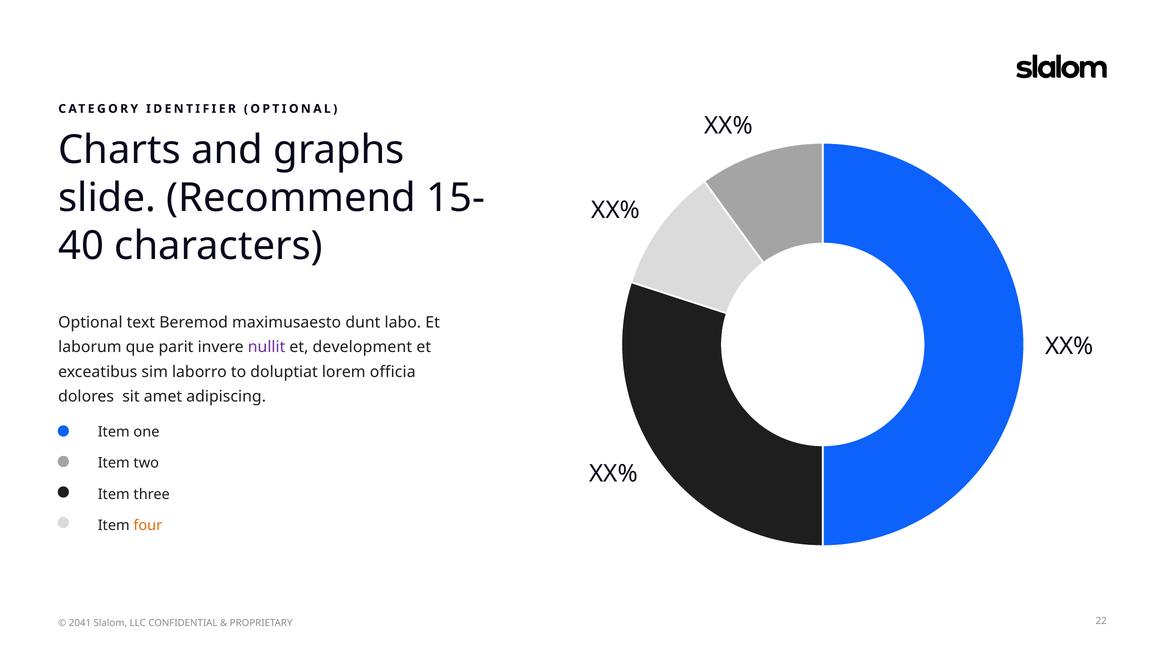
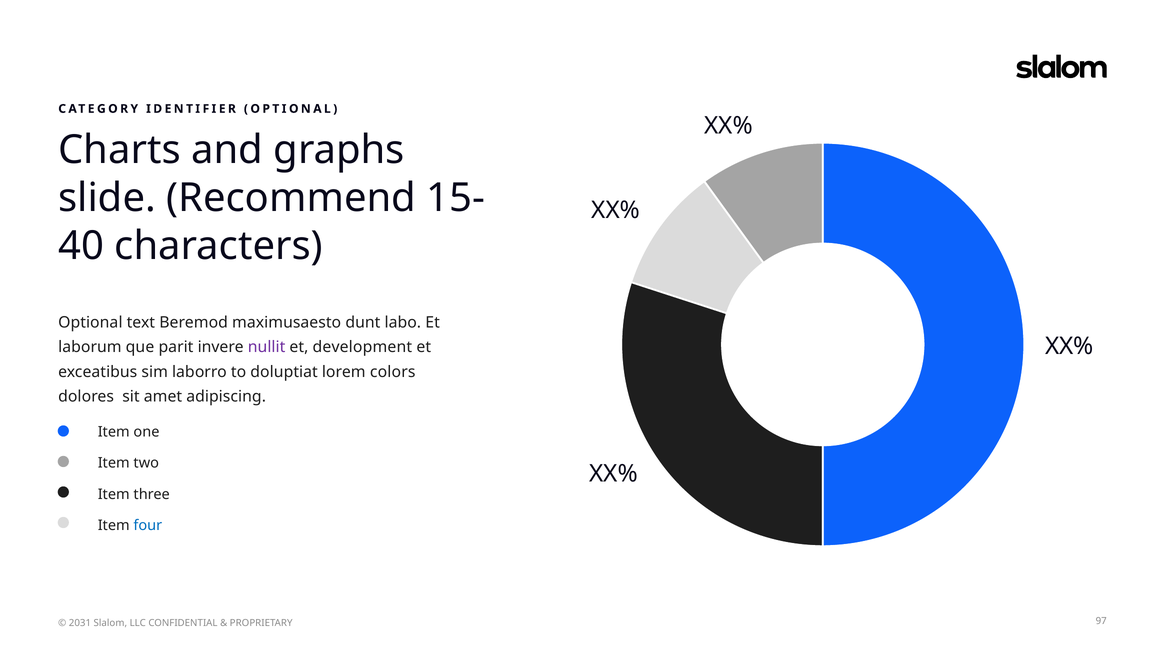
officia: officia -> colors
four colour: orange -> blue
2041: 2041 -> 2031
22: 22 -> 97
